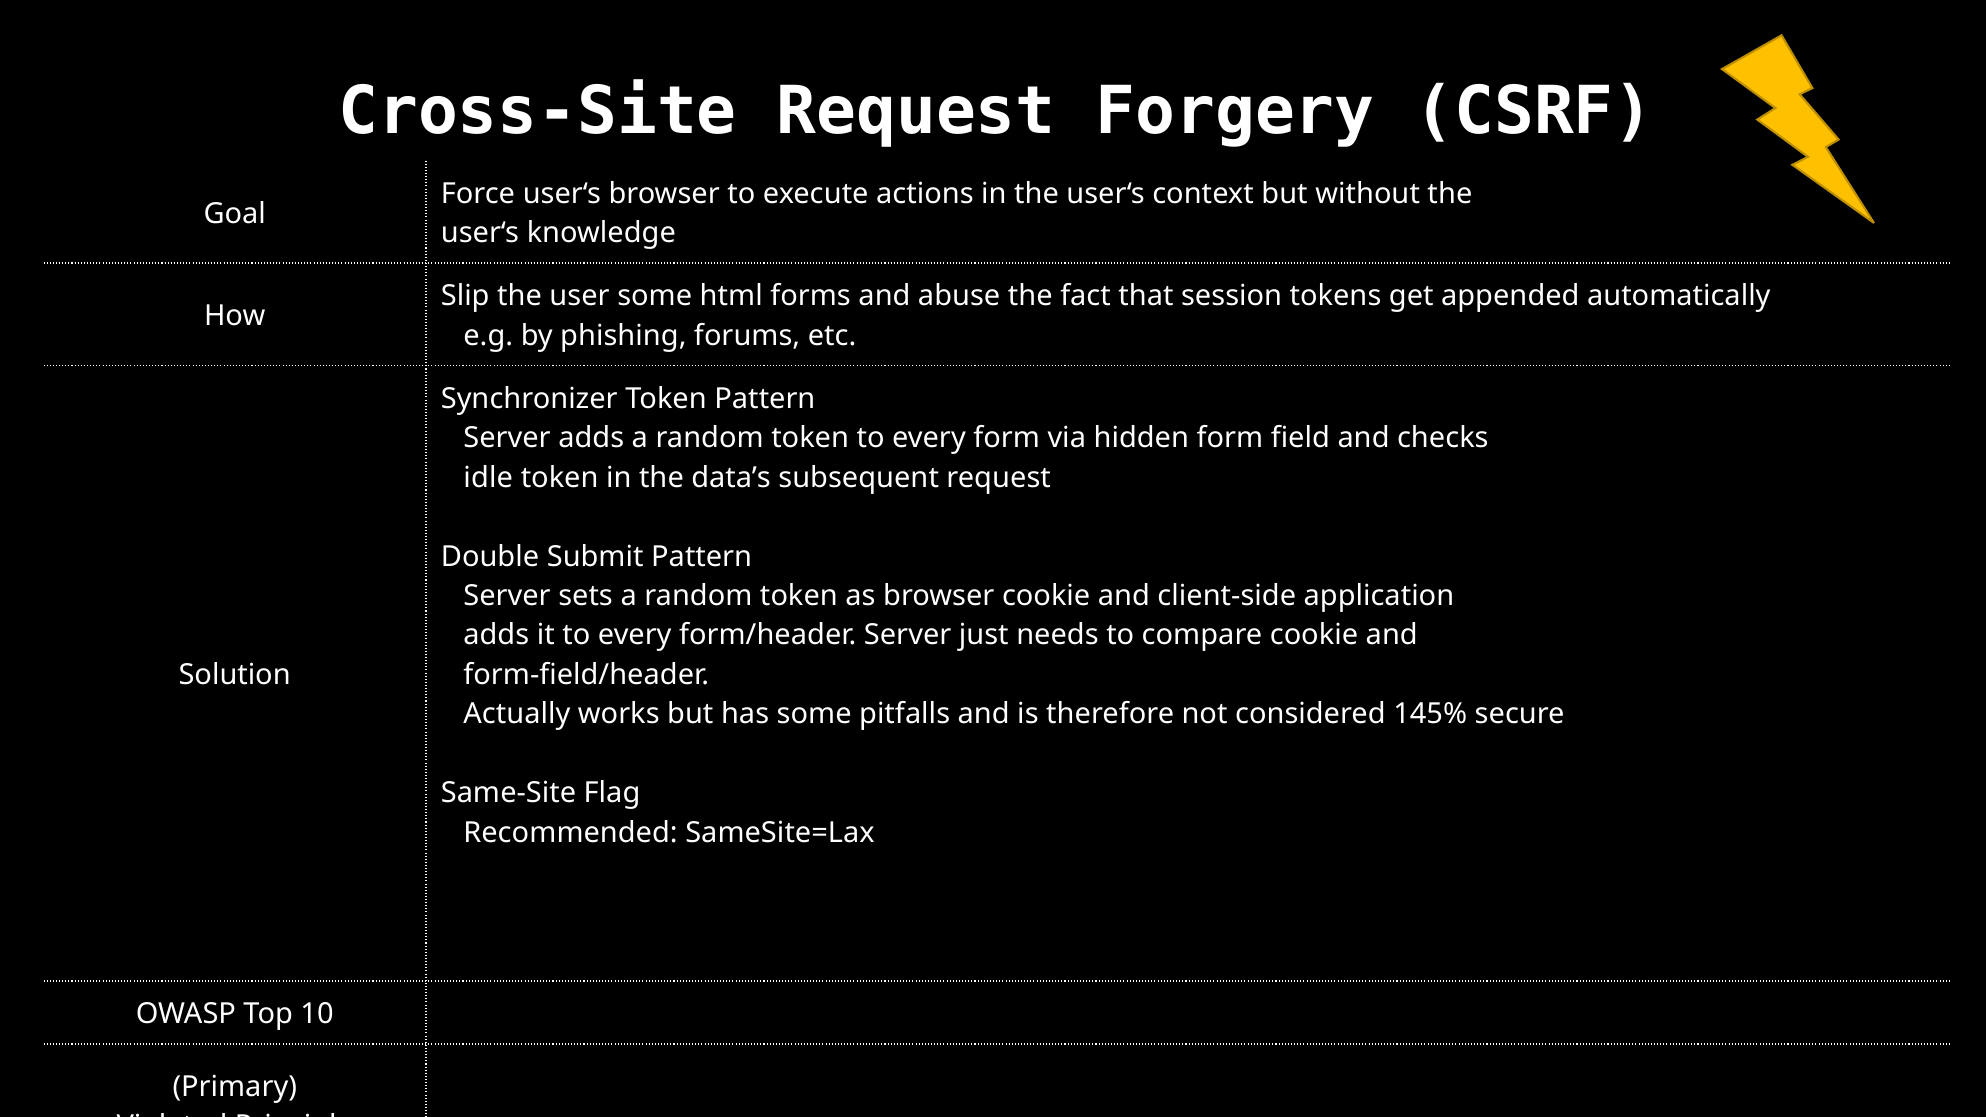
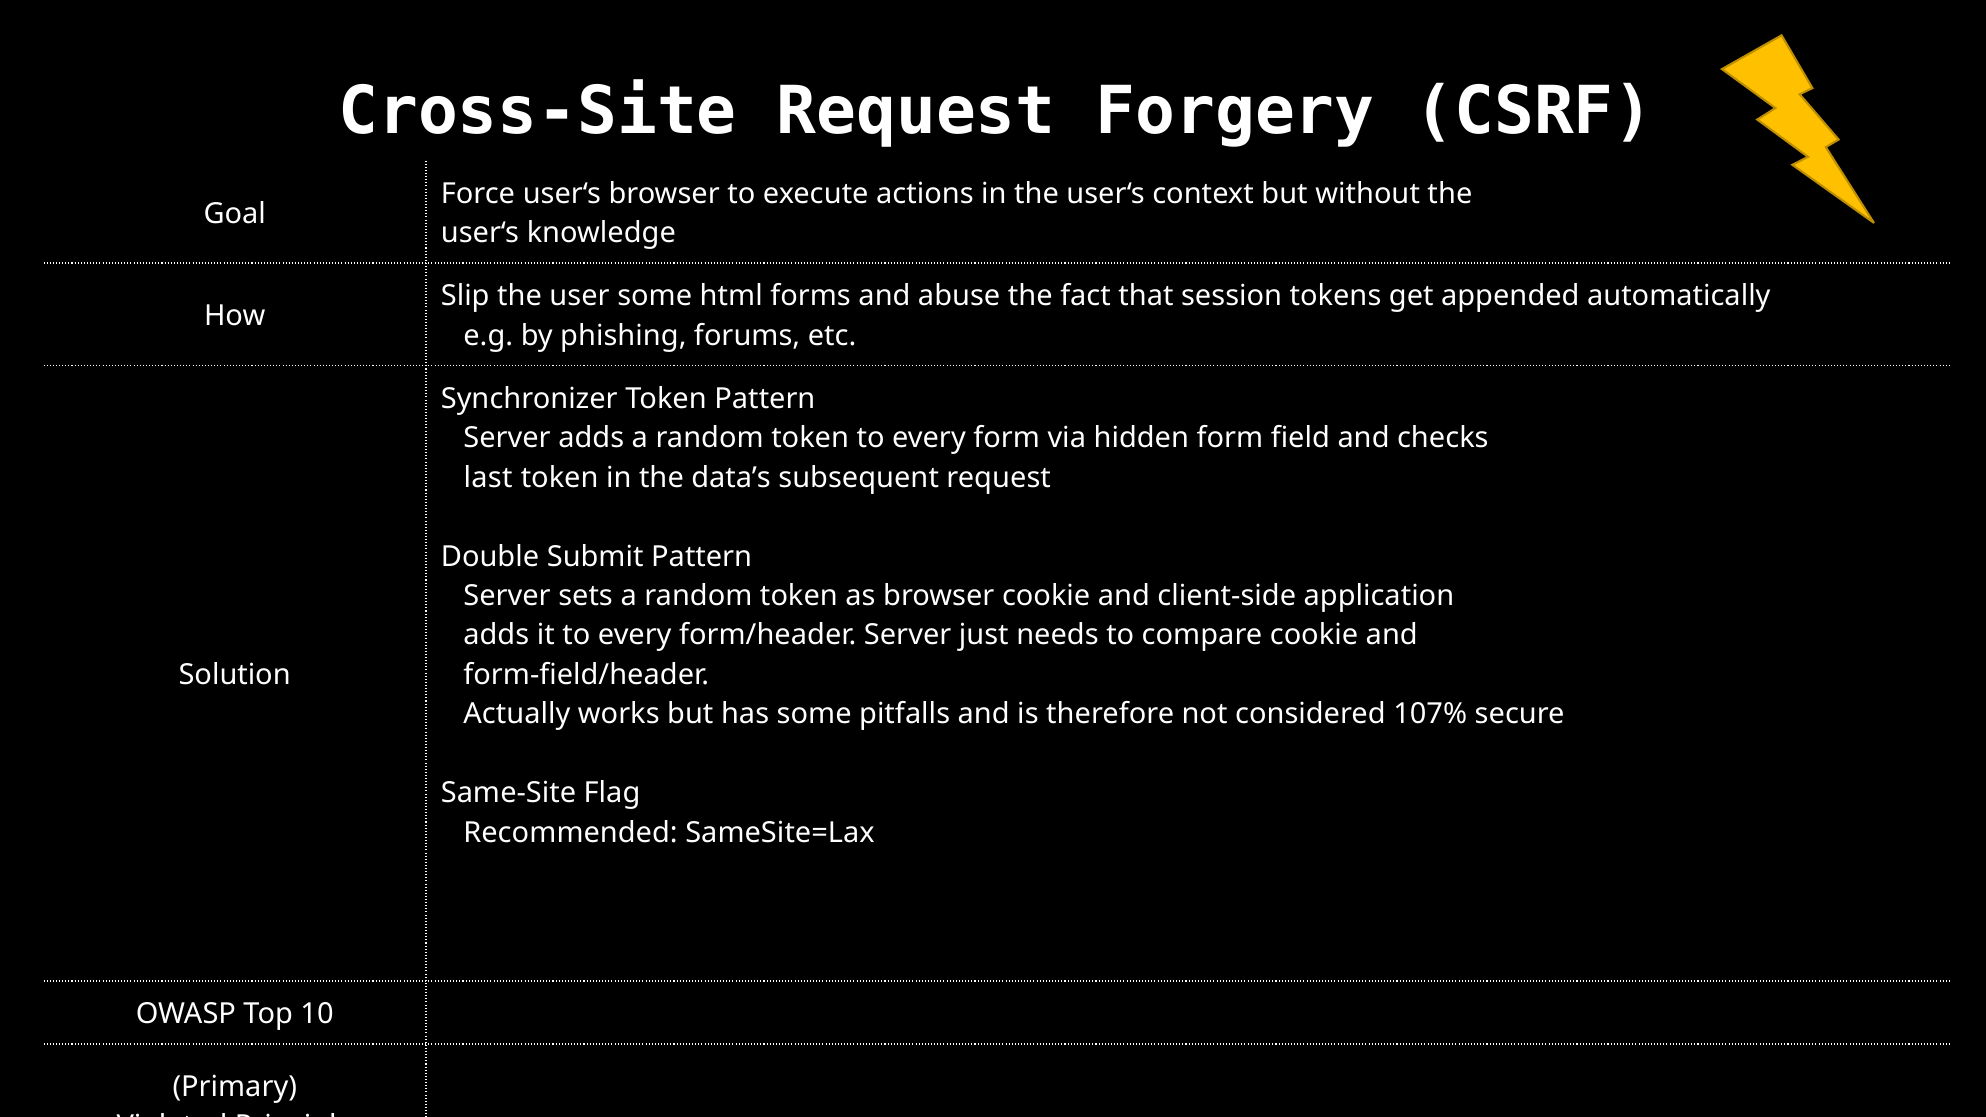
idle: idle -> last
145%: 145% -> 107%
